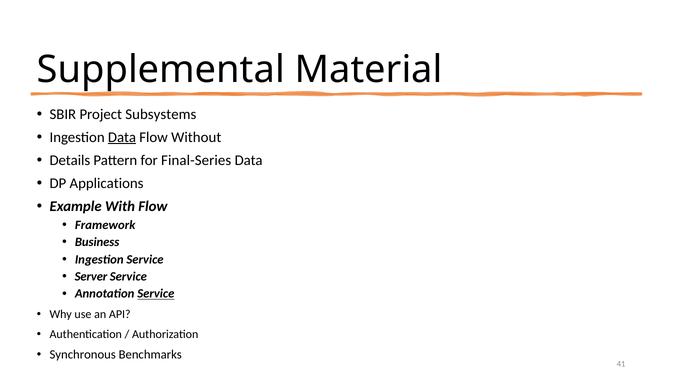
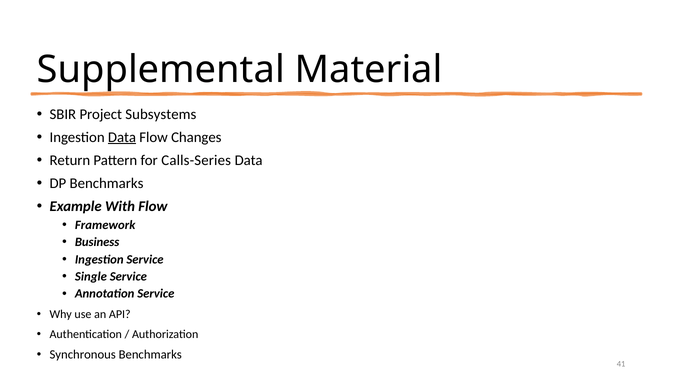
Without: Without -> Changes
Details: Details -> Return
Final-Series: Final-Series -> Calls-Series
DP Applications: Applications -> Benchmarks
Server: Server -> Single
Service at (156, 294) underline: present -> none
